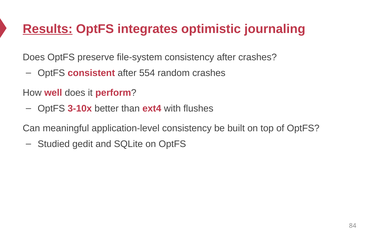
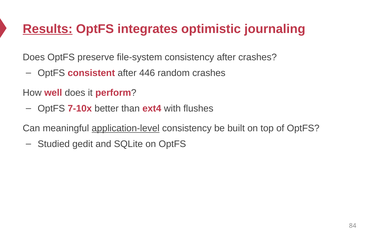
554: 554 -> 446
3-10x: 3-10x -> 7-10x
application-level underline: none -> present
